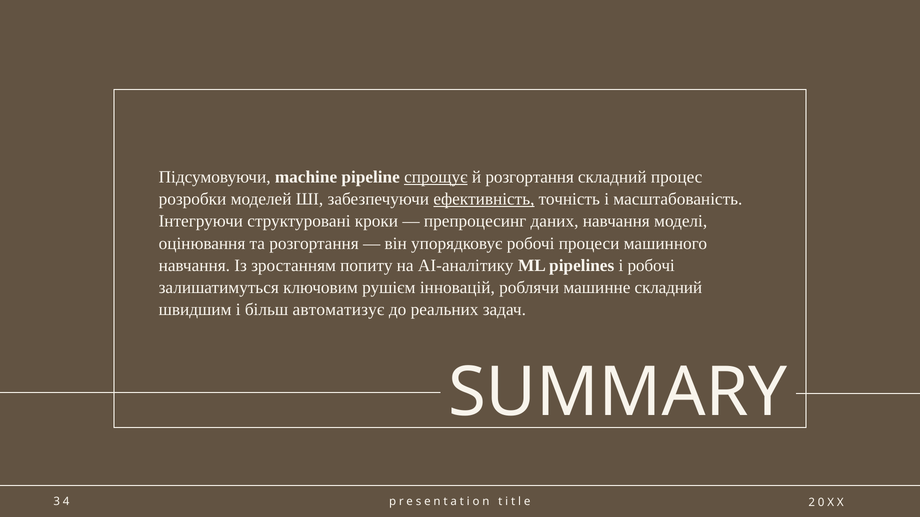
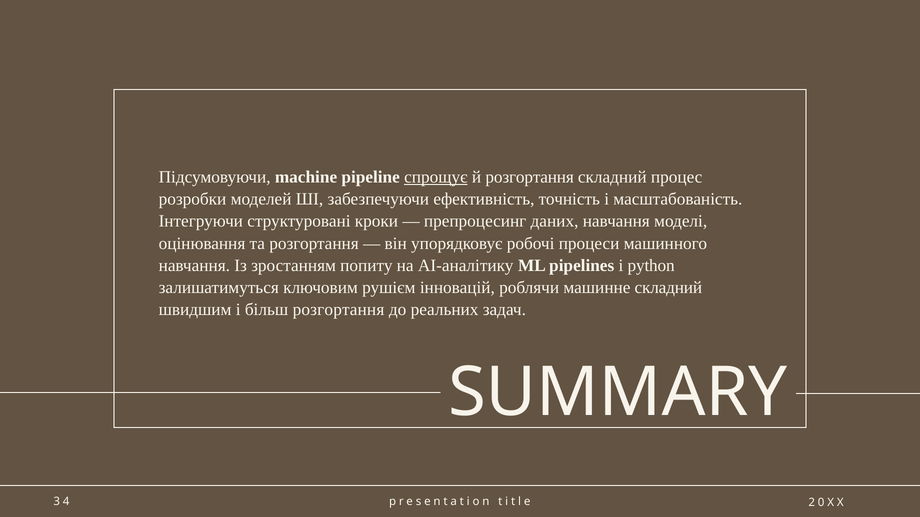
ефективність underline: present -> none
і робочі: робочі -> python
більш автоматизує: автоматизує -> розгортання
